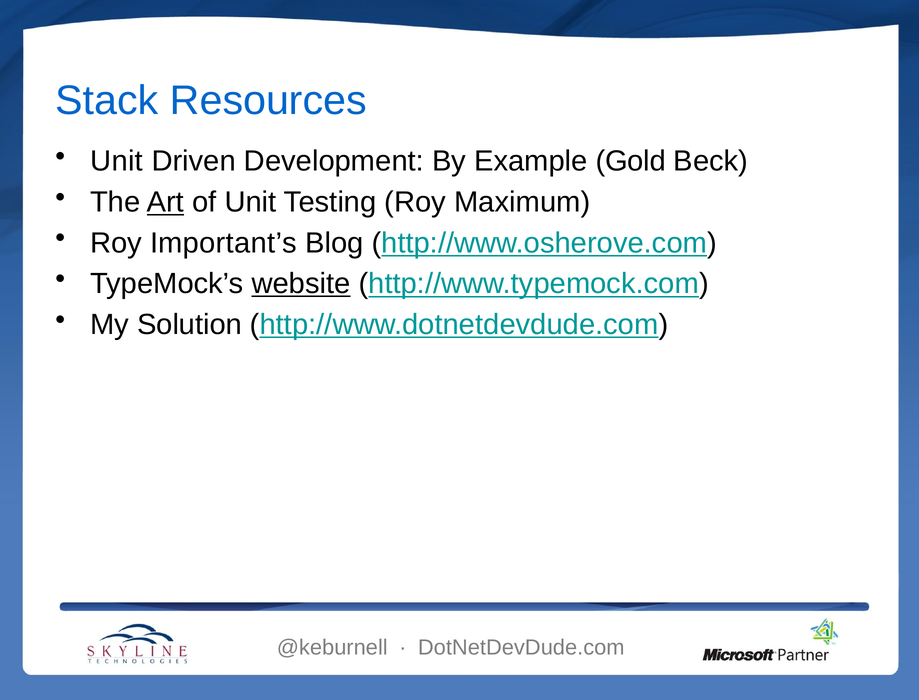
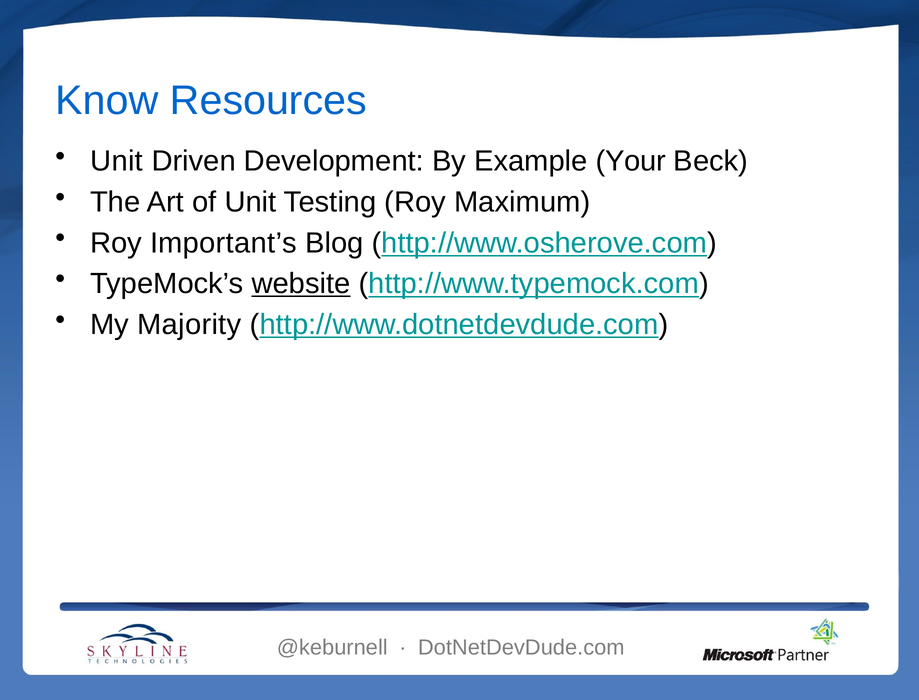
Stack: Stack -> Know
Gold: Gold -> Your
Art underline: present -> none
Solution: Solution -> Majority
